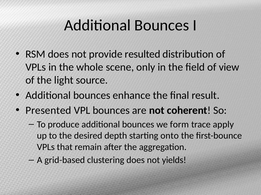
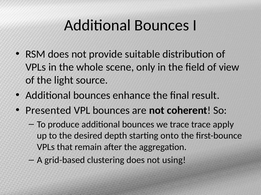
resulted: resulted -> suitable
we form: form -> trace
yields: yields -> using
